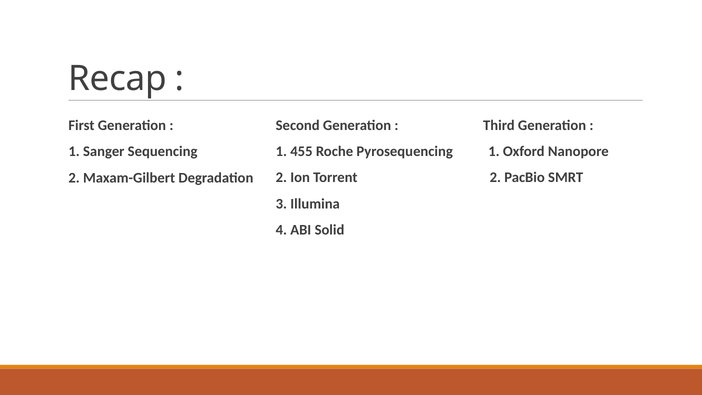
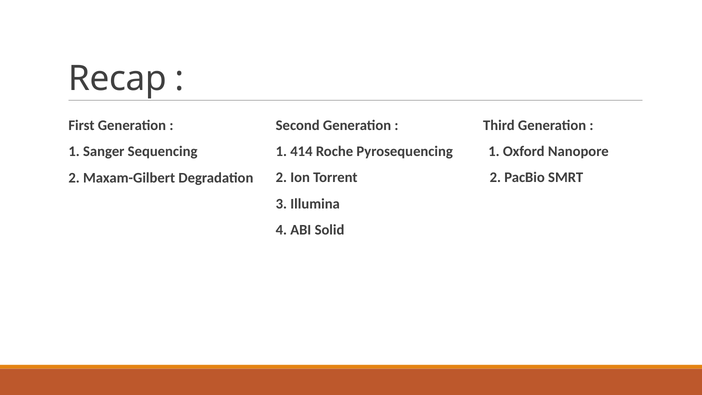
455: 455 -> 414
